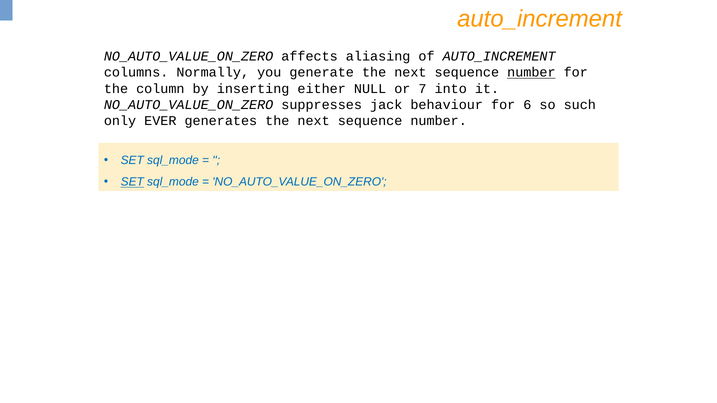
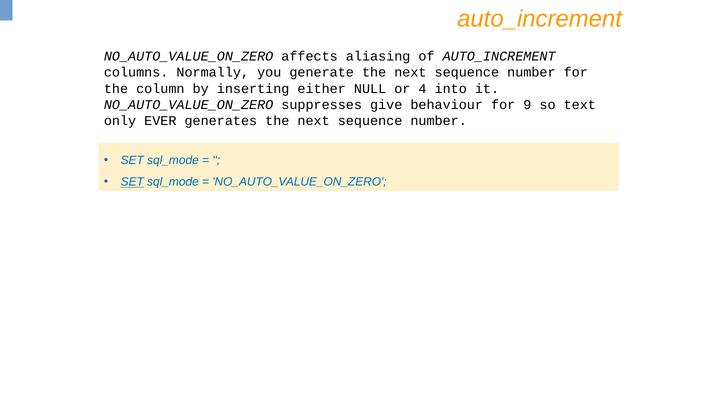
number at (531, 73) underline: present -> none
7: 7 -> 4
jack: jack -> give
6: 6 -> 9
such: such -> text
